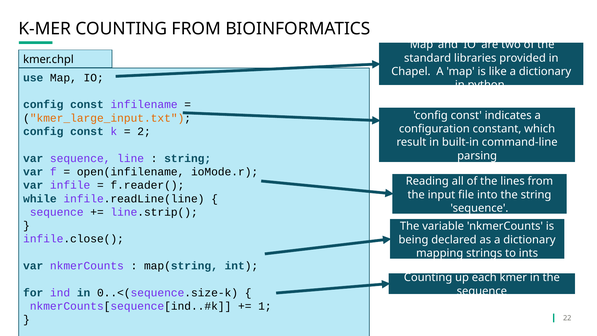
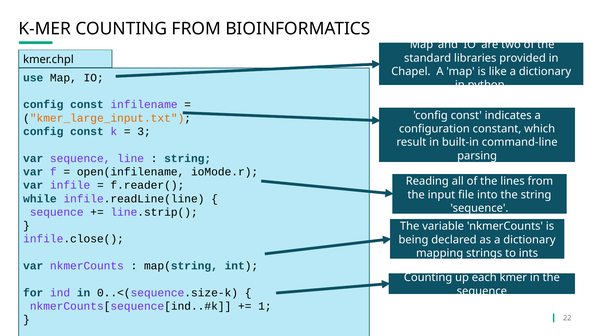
2: 2 -> 3
